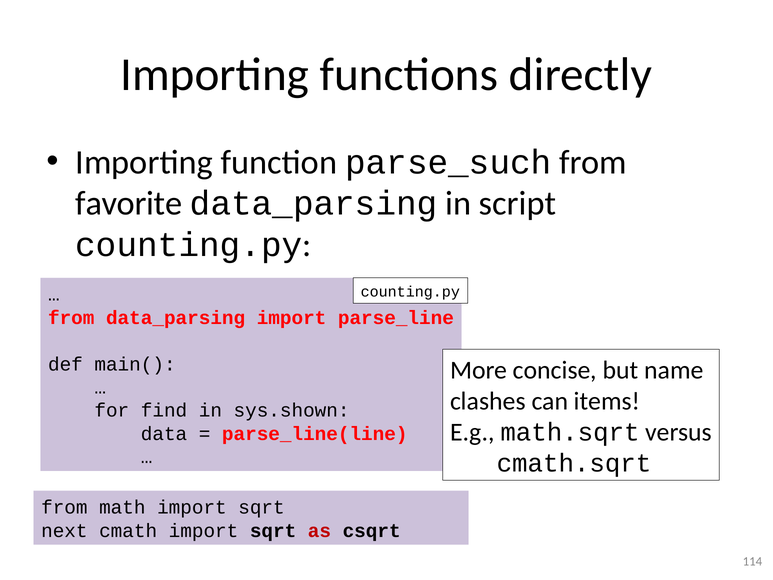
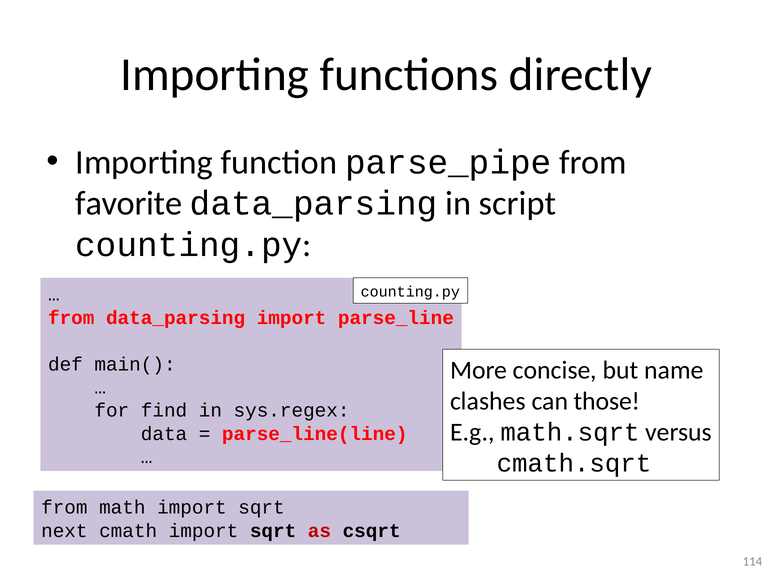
parse_such: parse_such -> parse_pipe
items: items -> those
sys.shown: sys.shown -> sys.regex
